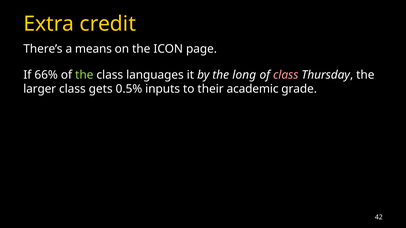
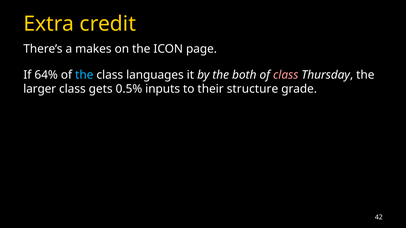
means: means -> makes
66%: 66% -> 64%
the at (84, 75) colour: light green -> light blue
long: long -> both
academic: academic -> structure
